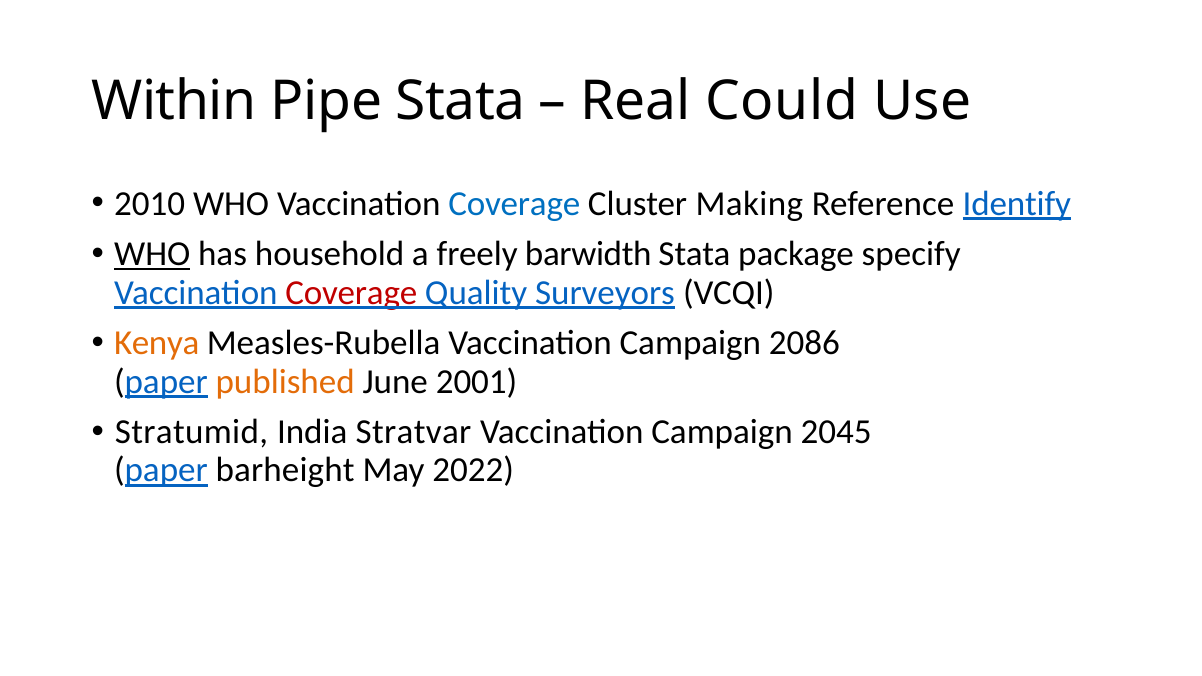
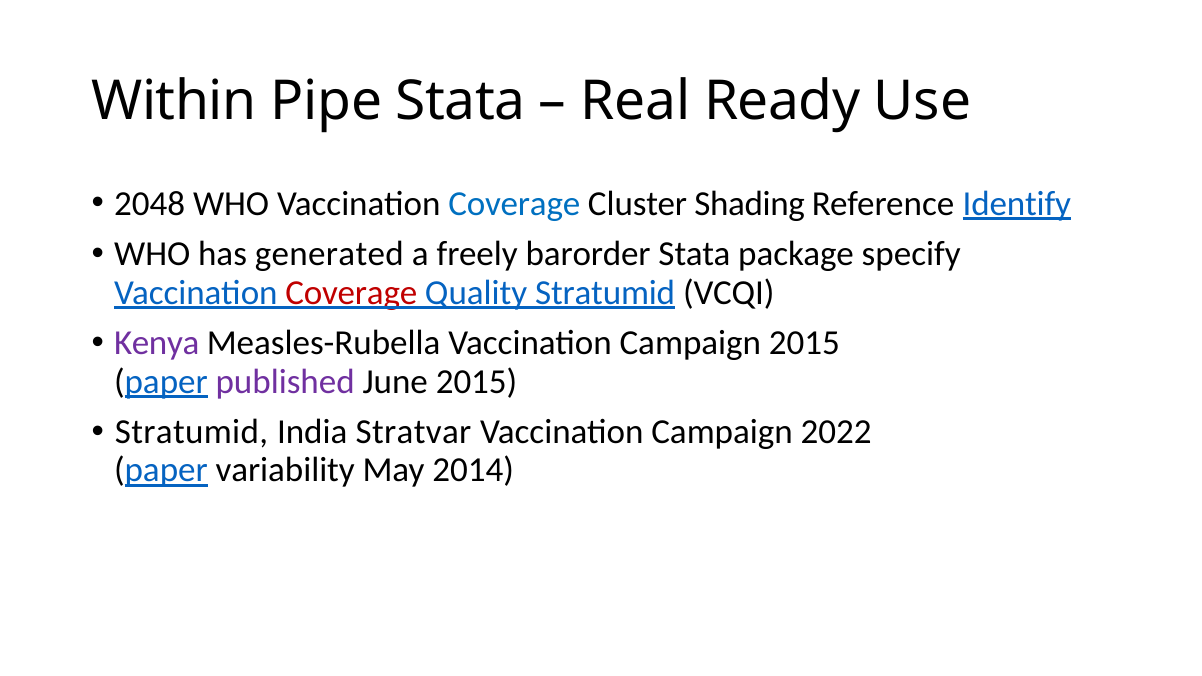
Could: Could -> Ready
2010: 2010 -> 2048
Making: Making -> Shading
WHO at (152, 254) underline: present -> none
household: household -> generated
barwidth: barwidth -> barorder
Quality Surveyors: Surveyors -> Stratumid
Kenya colour: orange -> purple
Campaign 2086: 2086 -> 2015
published colour: orange -> purple
June 2001: 2001 -> 2015
2045: 2045 -> 2022
barheight: barheight -> variability
2022: 2022 -> 2014
